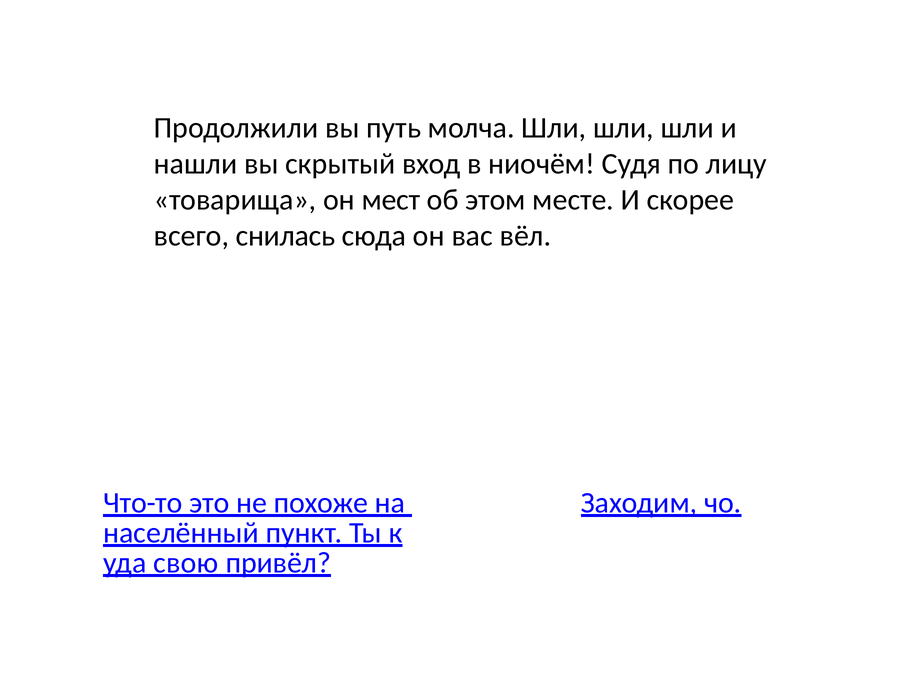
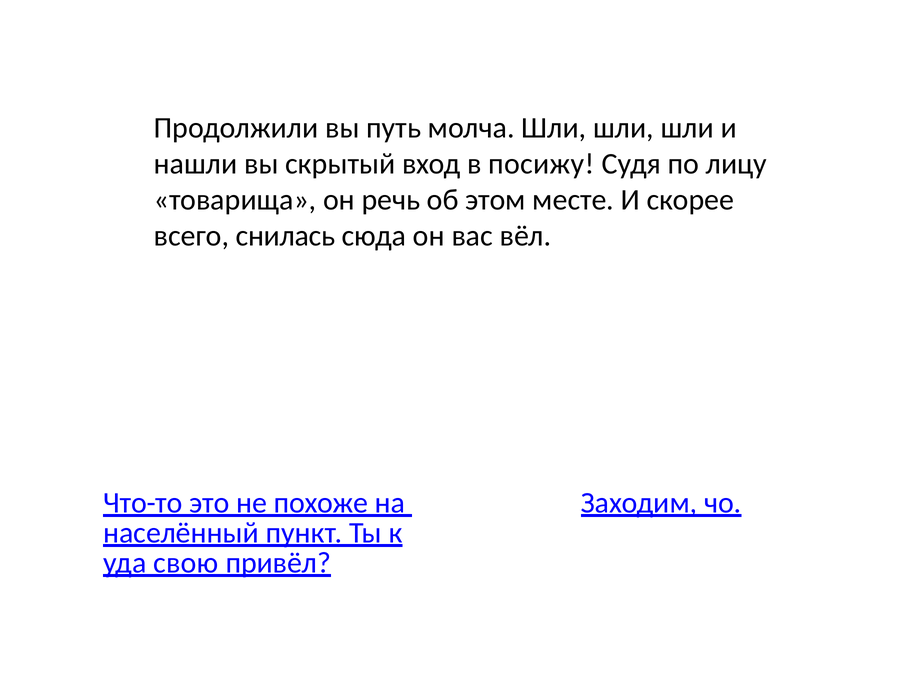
ниочём: ниочём -> посижу
мест: мест -> речь
